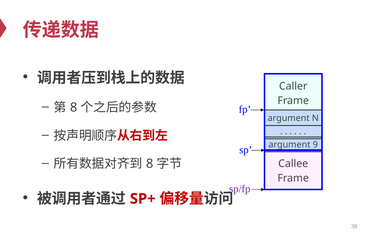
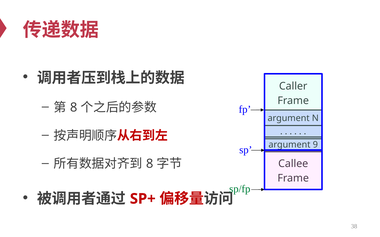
sp/fp colour: purple -> green
